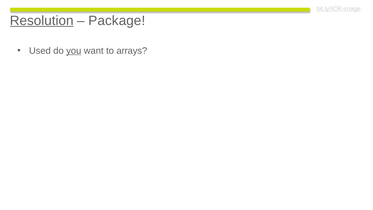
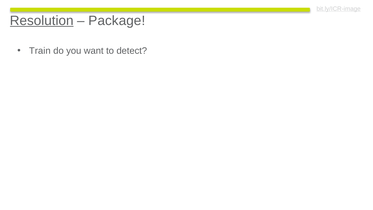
Used: Used -> Train
you underline: present -> none
arrays: arrays -> detect
